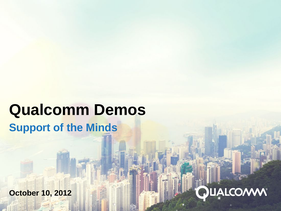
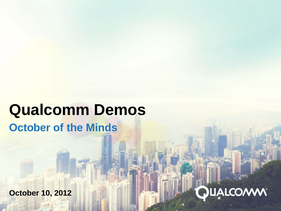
Support at (30, 128): Support -> October
